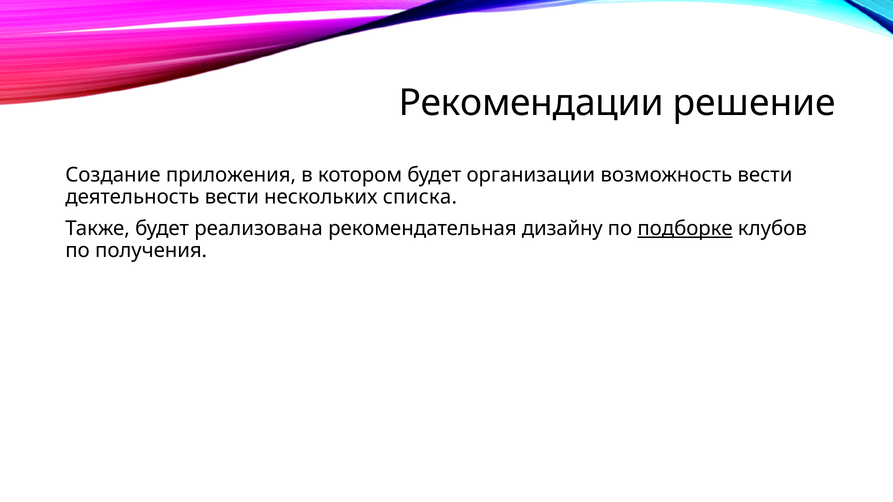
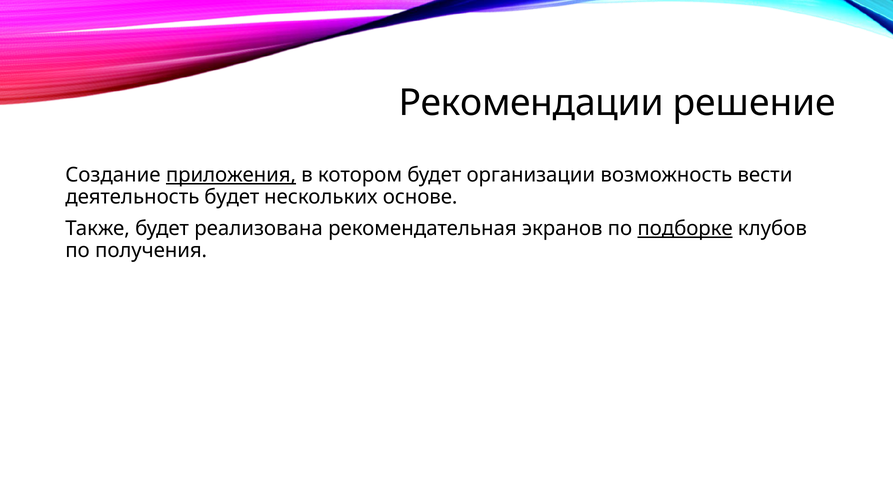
приложения underline: none -> present
деятельность вести: вести -> будет
списка: списка -> основе
дизайну: дизайну -> экранов
